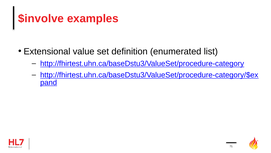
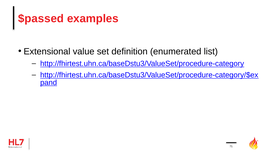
$involve: $involve -> $passed
